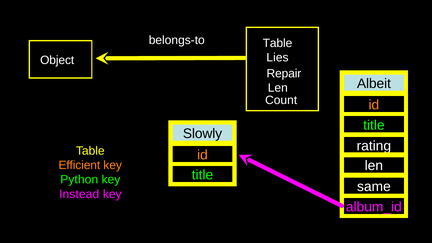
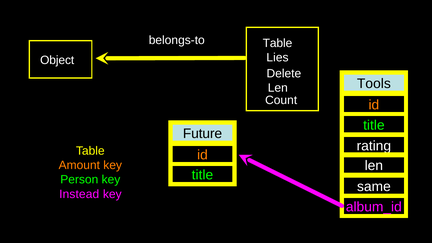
Repair: Repair -> Delete
Albeit: Albeit -> Tools
Slowly: Slowly -> Future
Efficient: Efficient -> Amount
Python: Python -> Person
